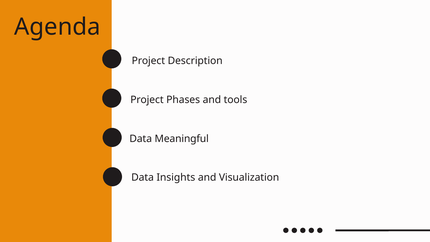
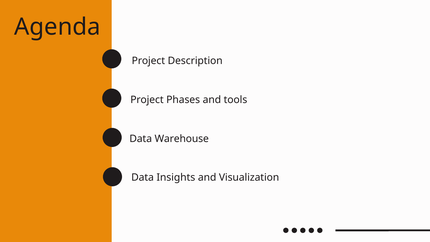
Meaningful: Meaningful -> Warehouse
